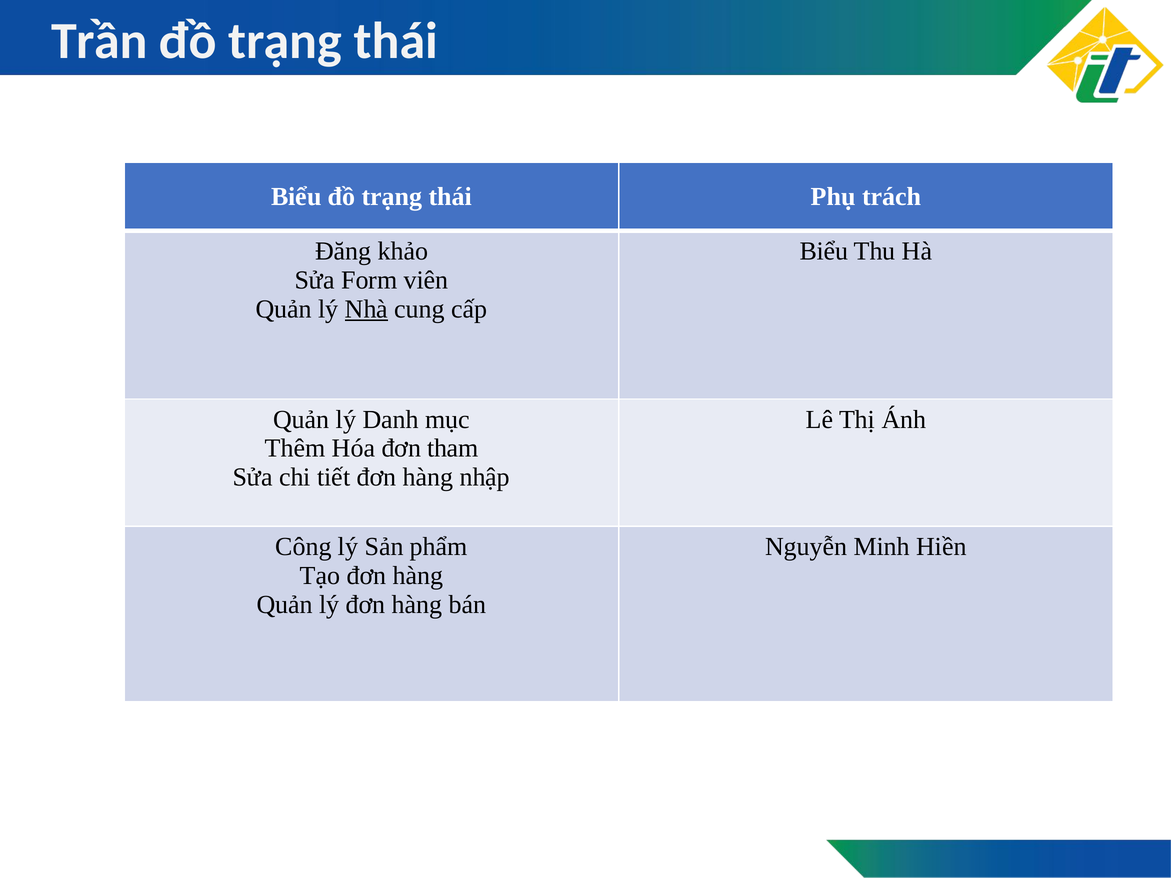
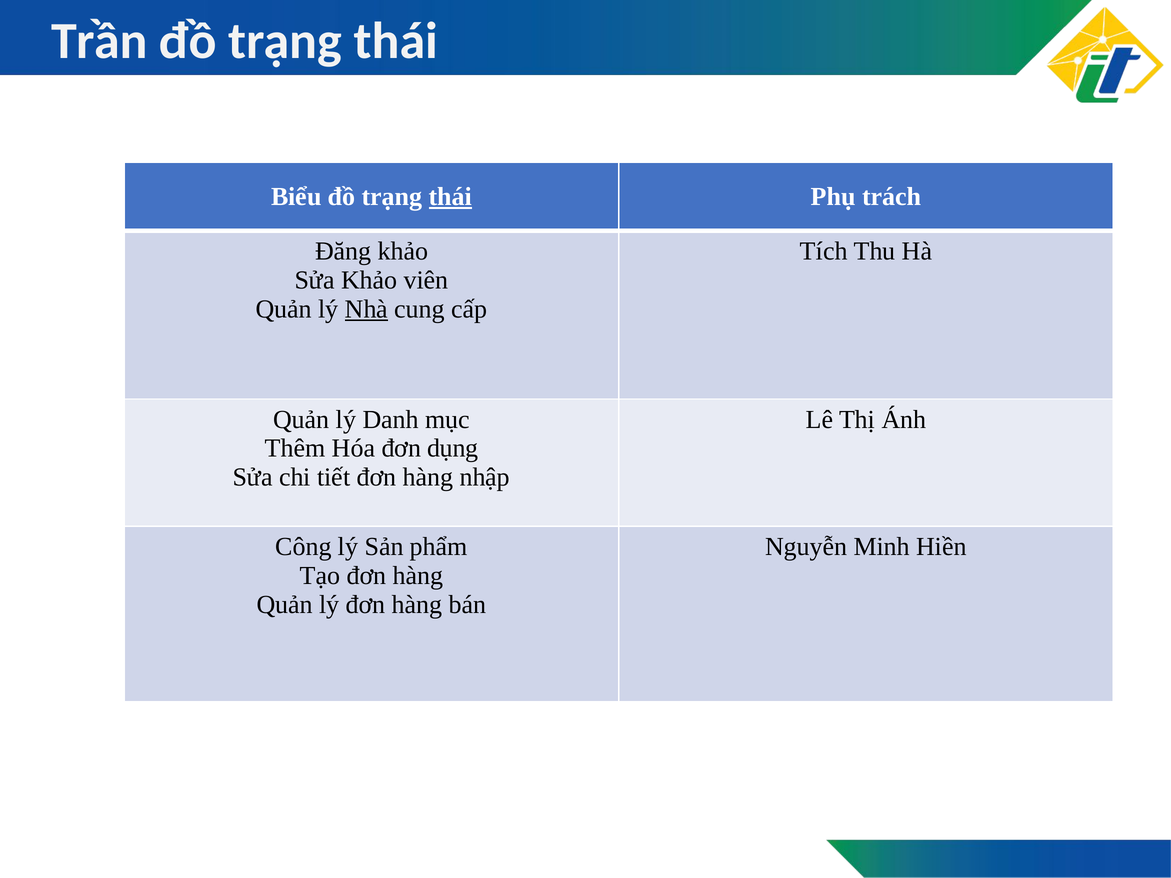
thái at (450, 197) underline: none -> present
Biểu at (824, 251): Biểu -> Tích
Sửa Form: Form -> Khảo
tham: tham -> dụng
